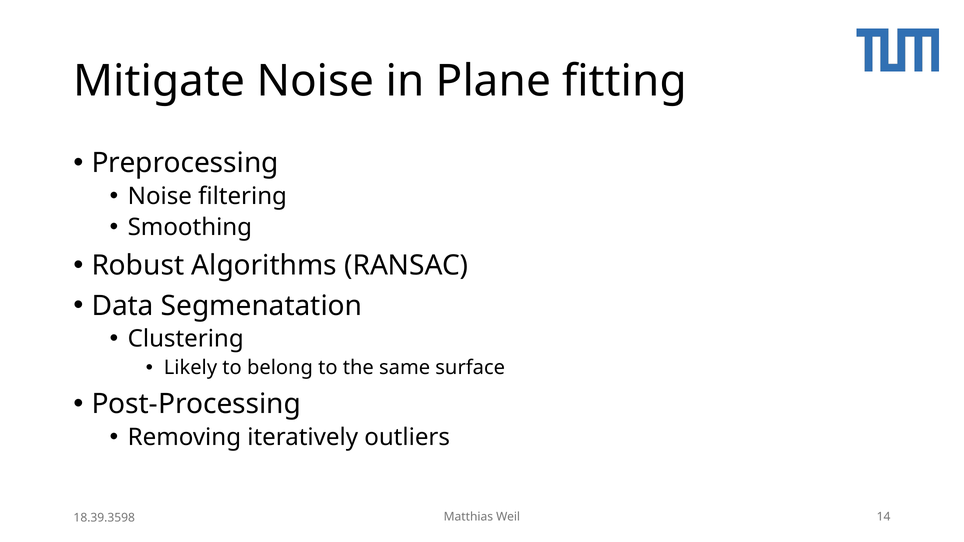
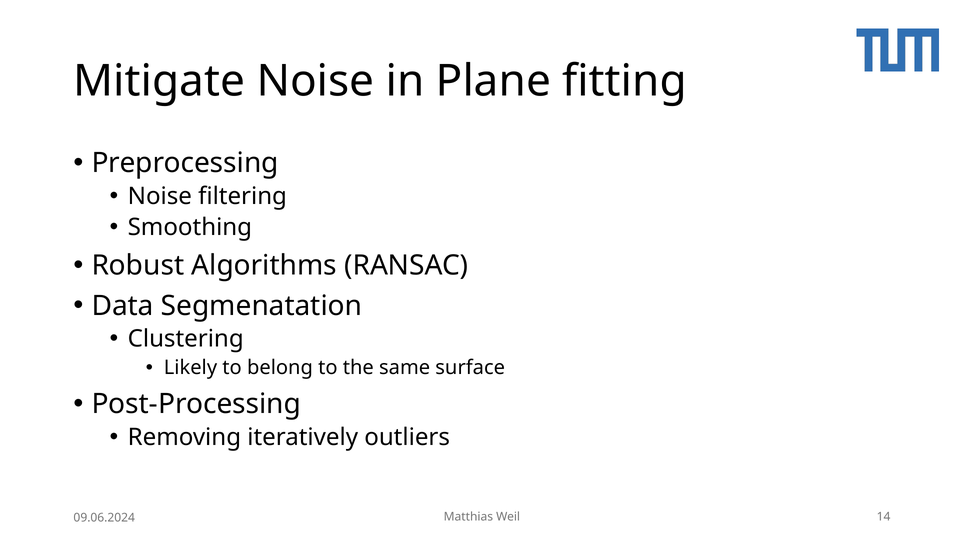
18.39.3598: 18.39.3598 -> 09.06.2024
